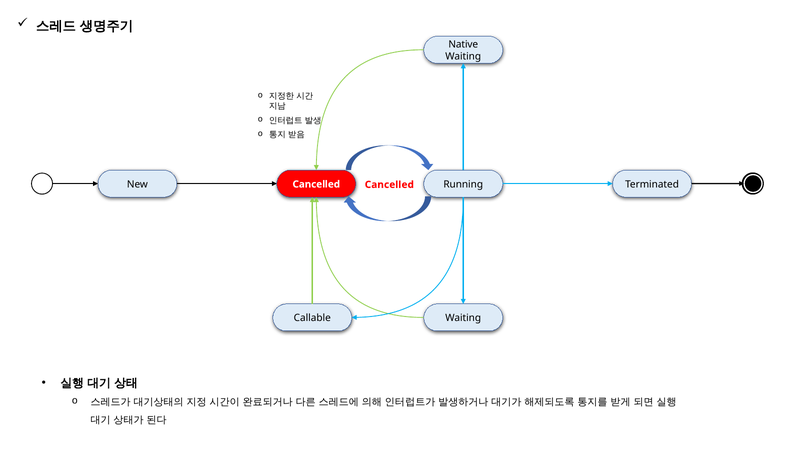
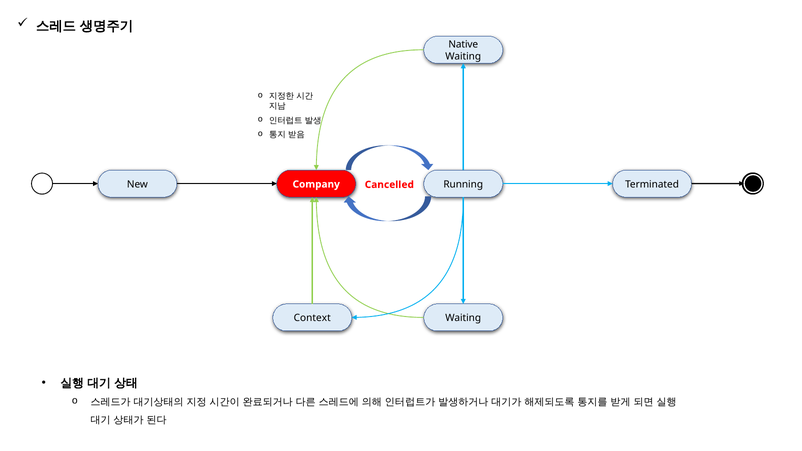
New Cancelled: Cancelled -> Company
Callable: Callable -> Context
